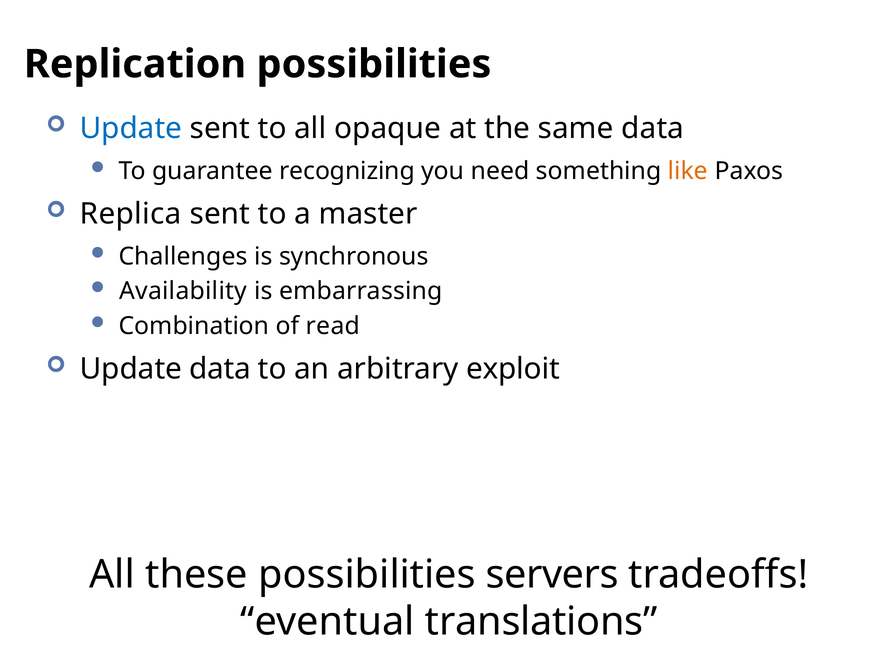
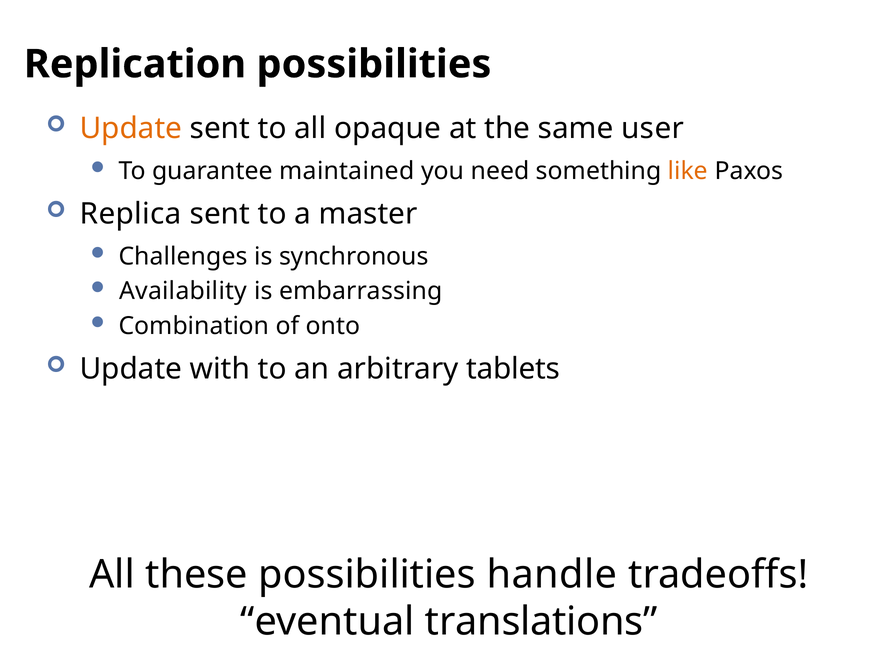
Update at (131, 129) colour: blue -> orange
same data: data -> user
recognizing: recognizing -> maintained
read: read -> onto
Update data: data -> with
exploit: exploit -> tablets
servers: servers -> handle
